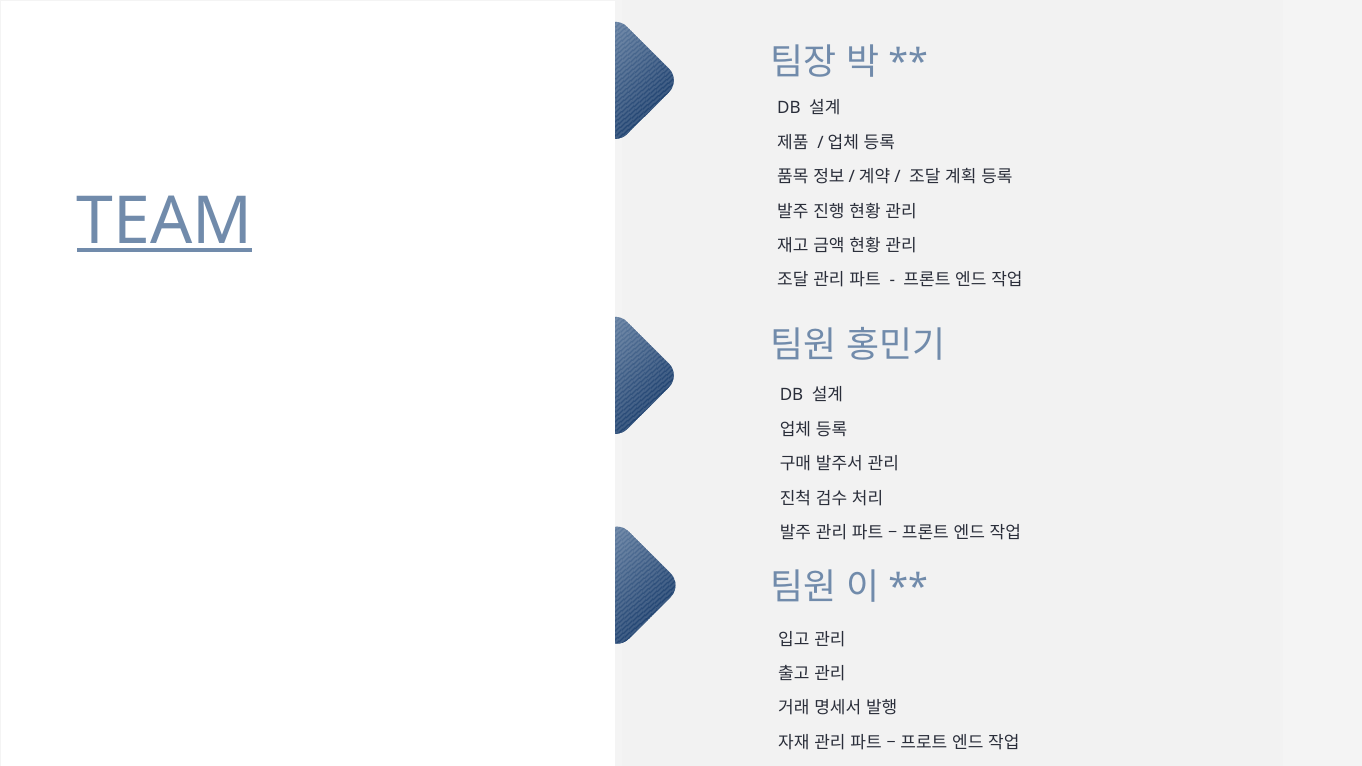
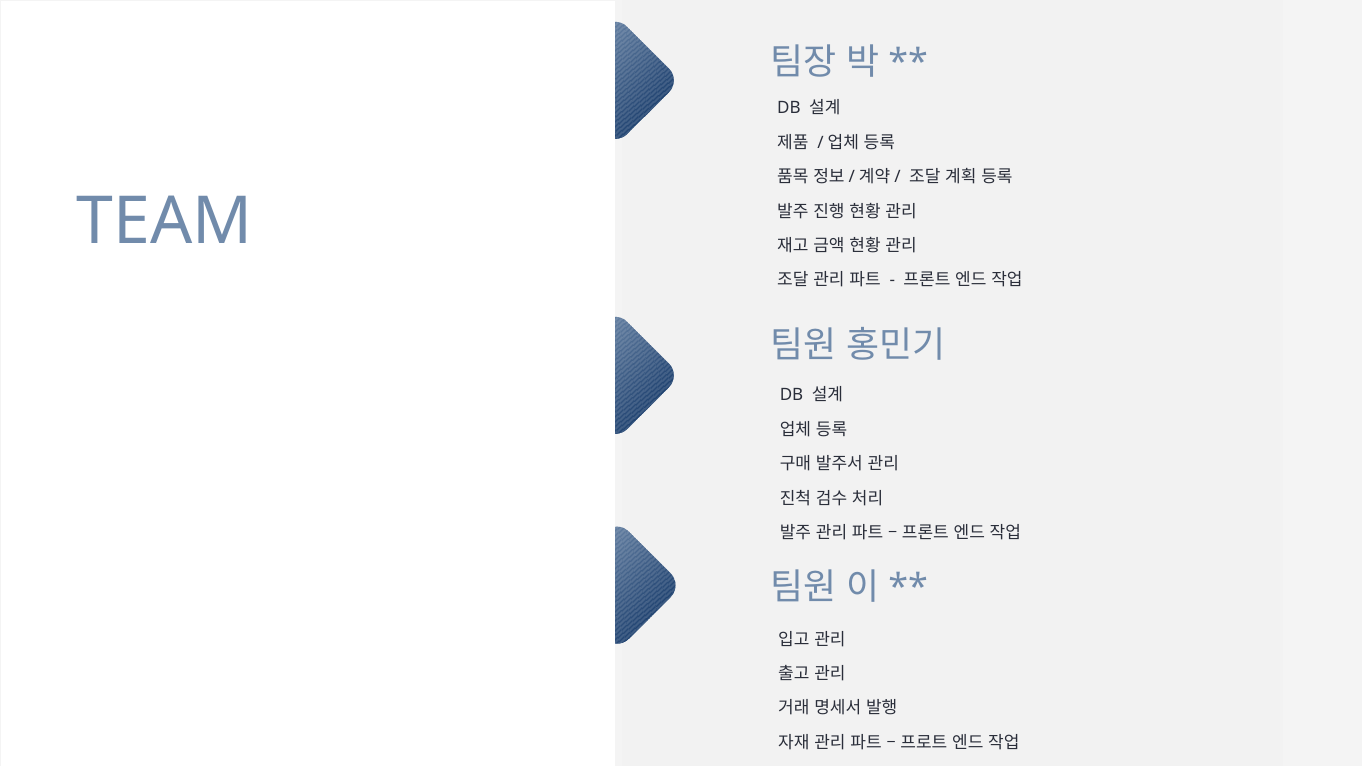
TEAM underline: present -> none
